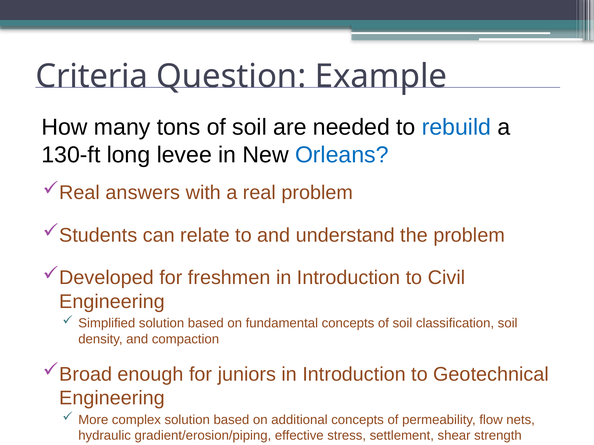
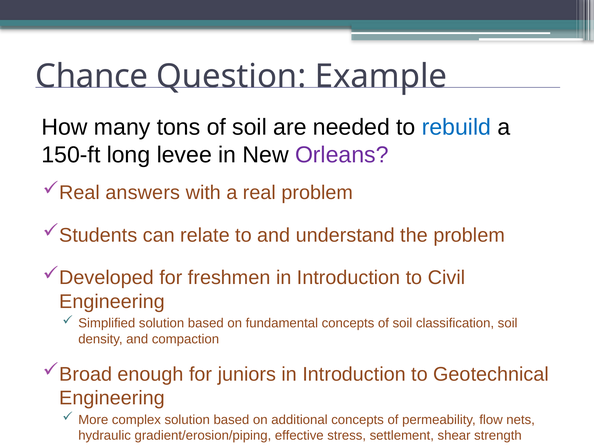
Criteria: Criteria -> Chance
130-ft: 130-ft -> 150-ft
Orleans colour: blue -> purple
